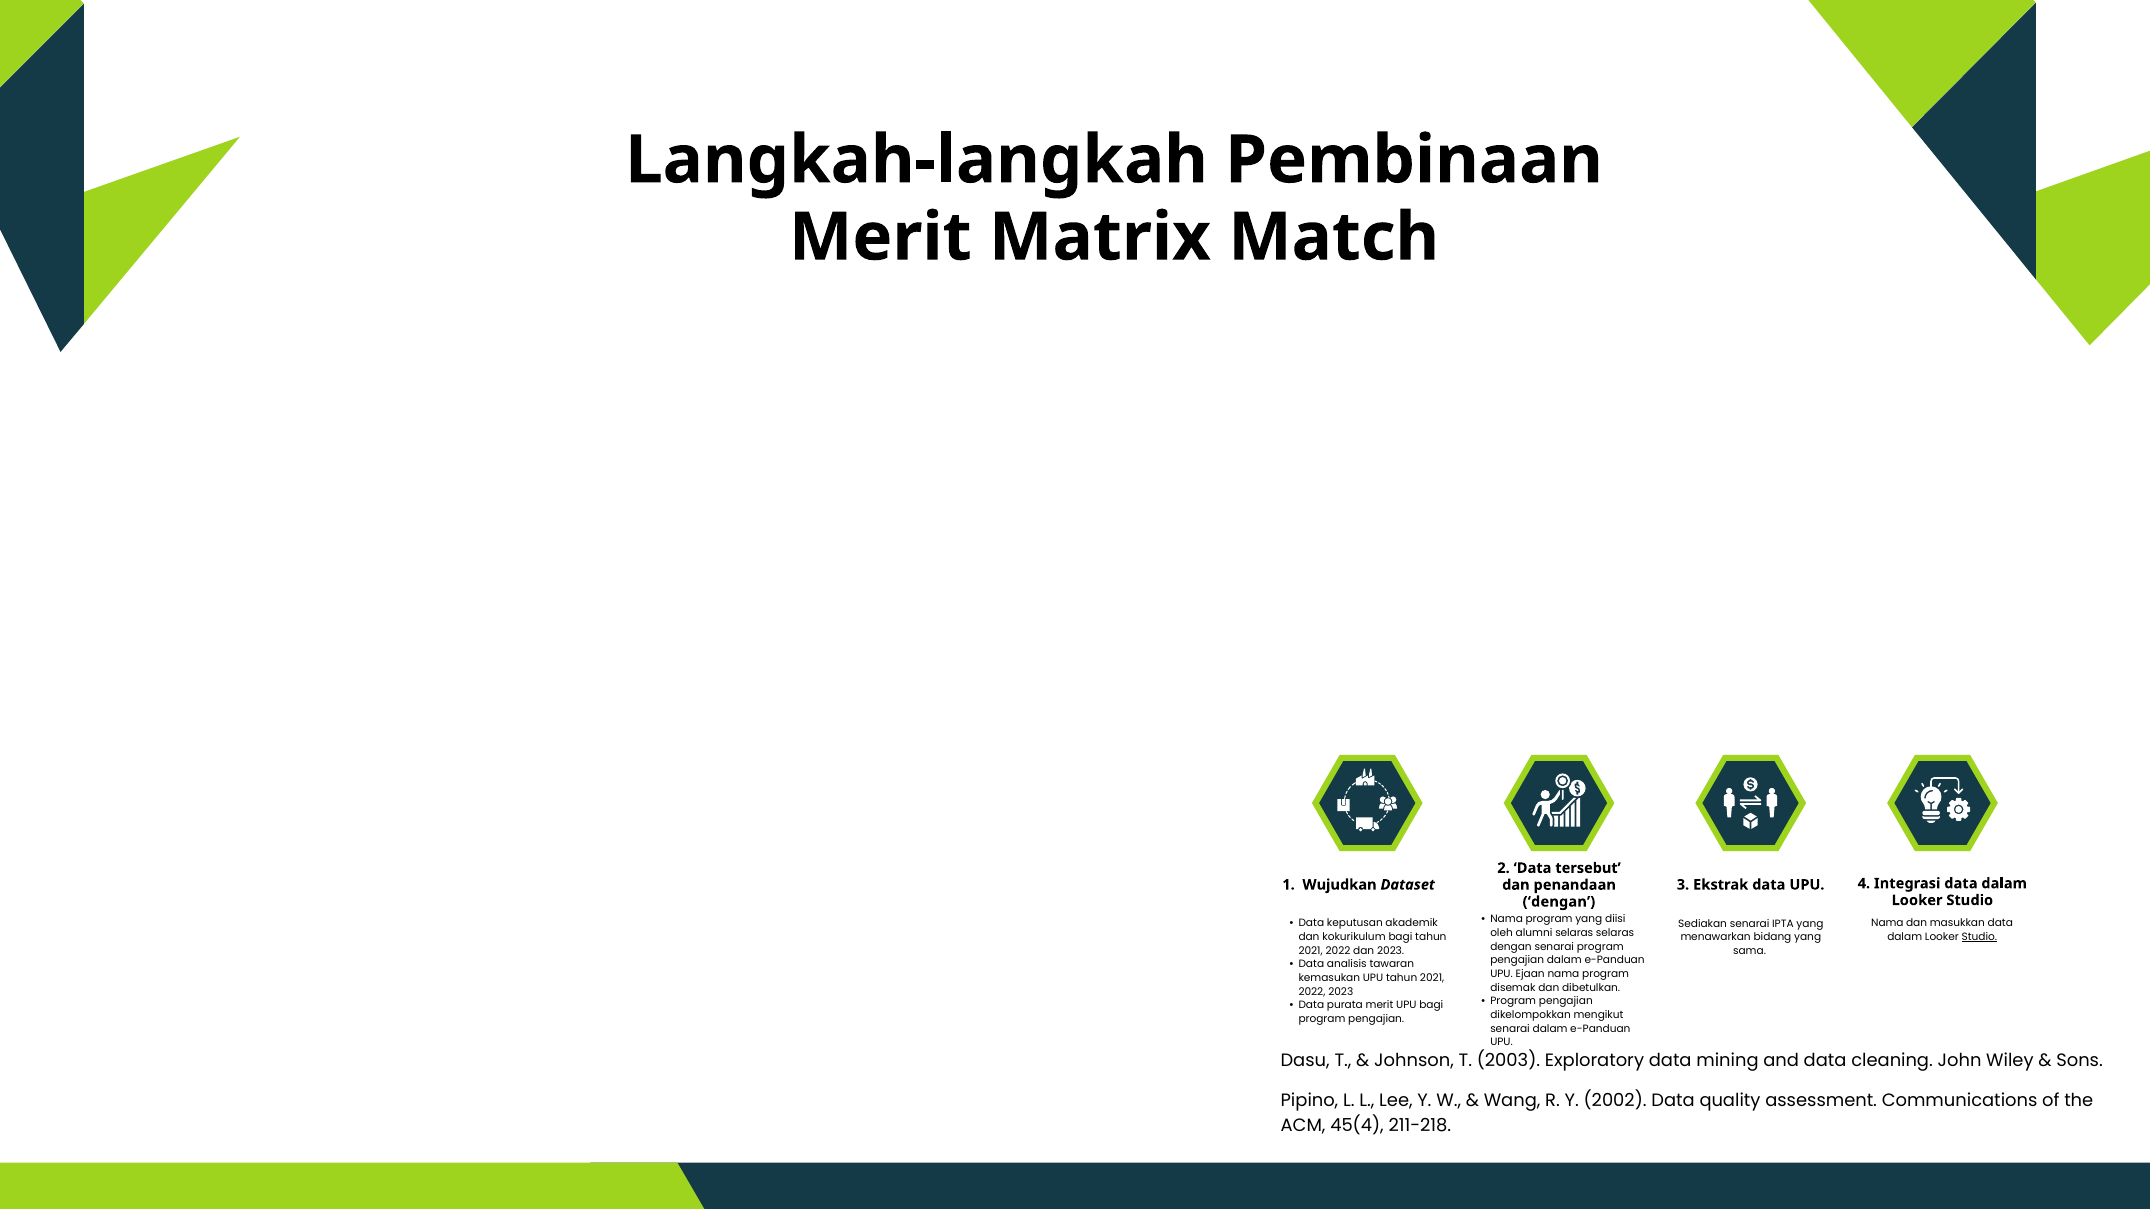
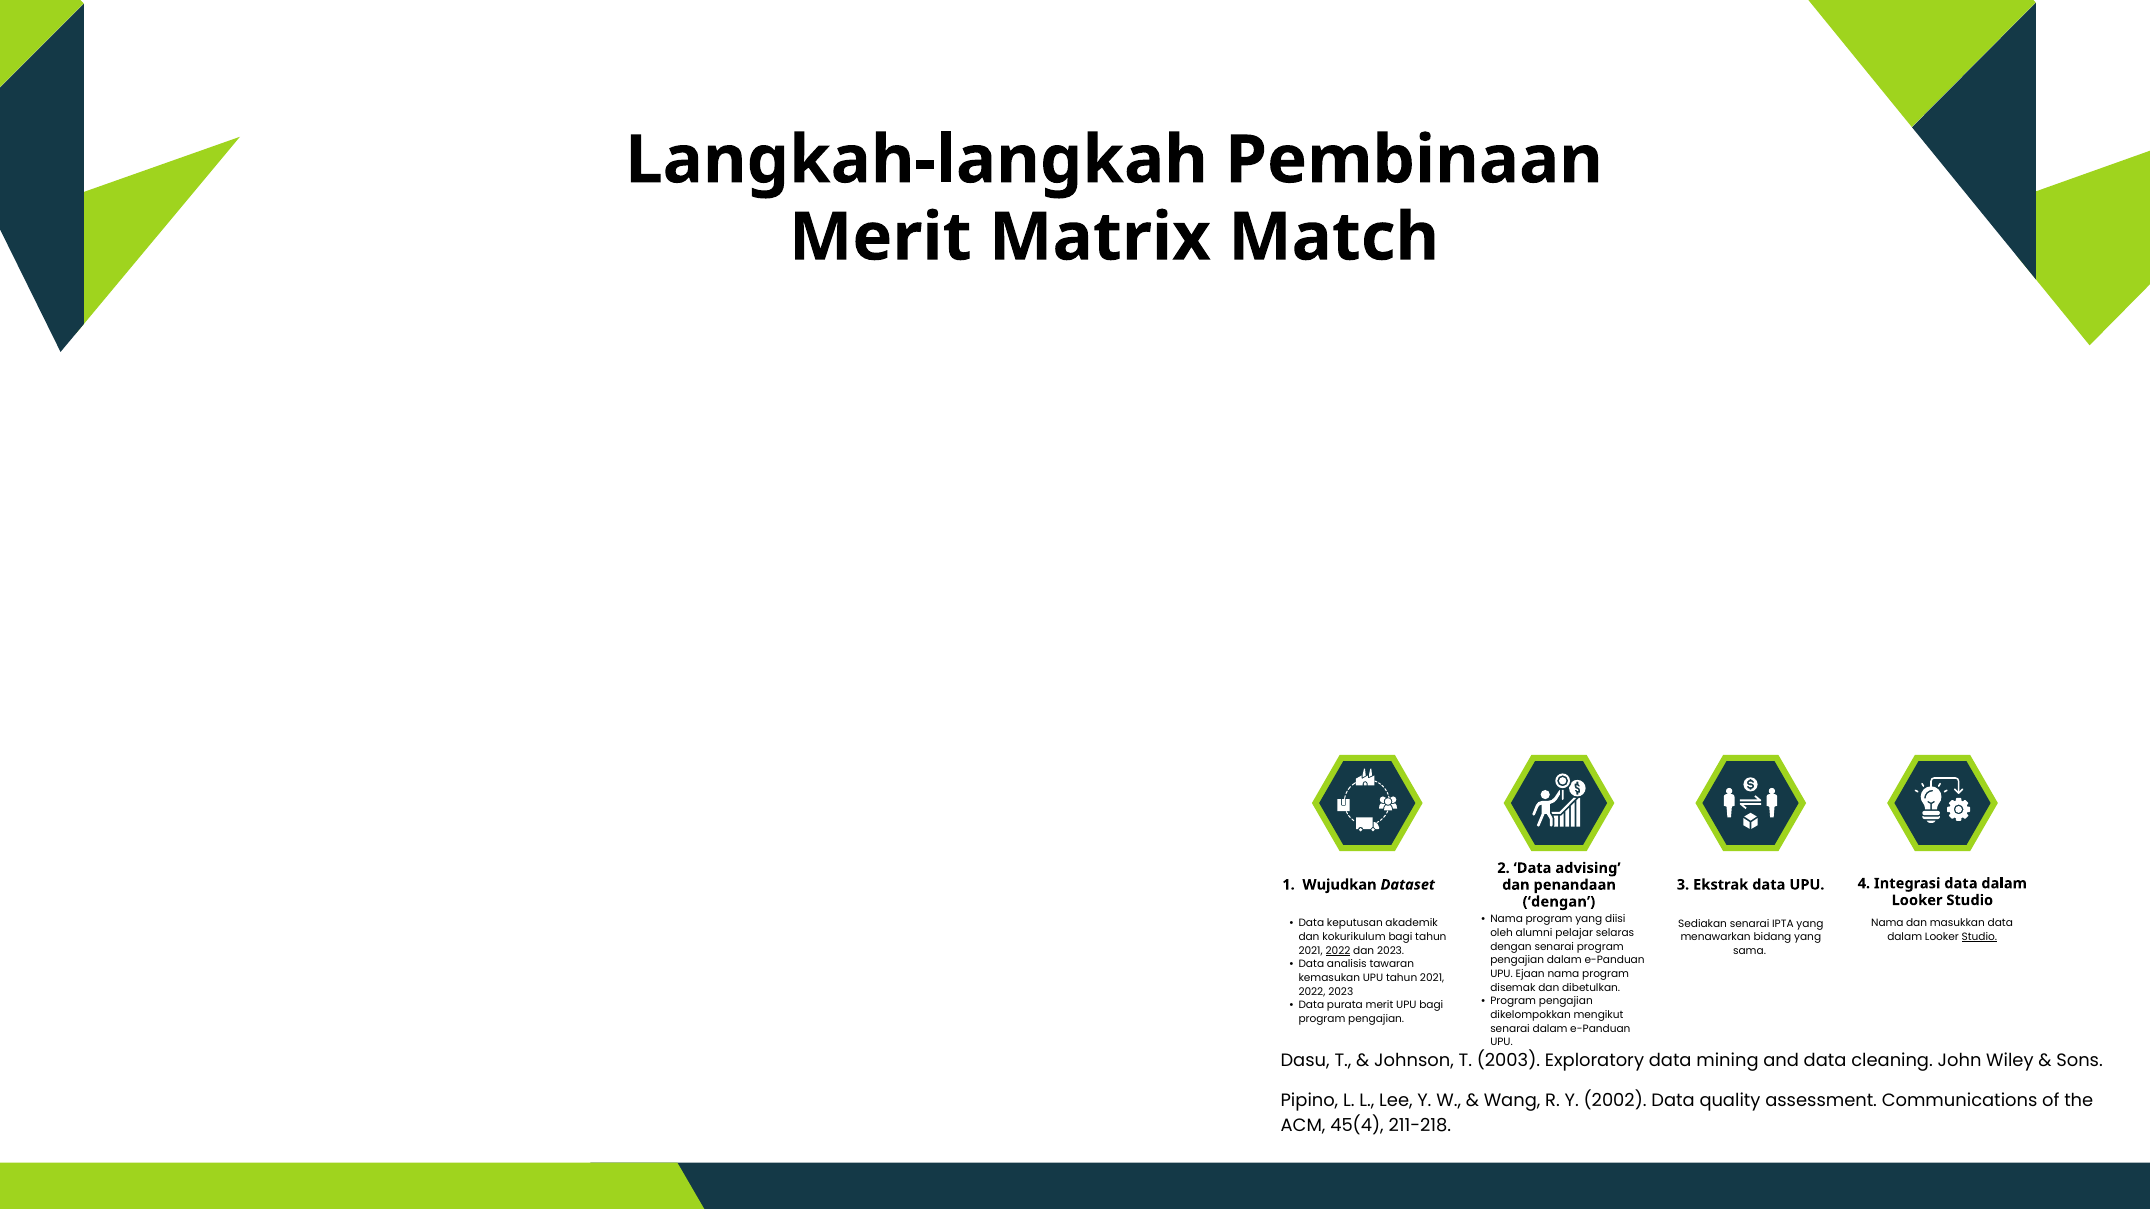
tersebut: tersebut -> advising
alumni selaras: selaras -> pelajar
2022 at (1338, 951) underline: none -> present
